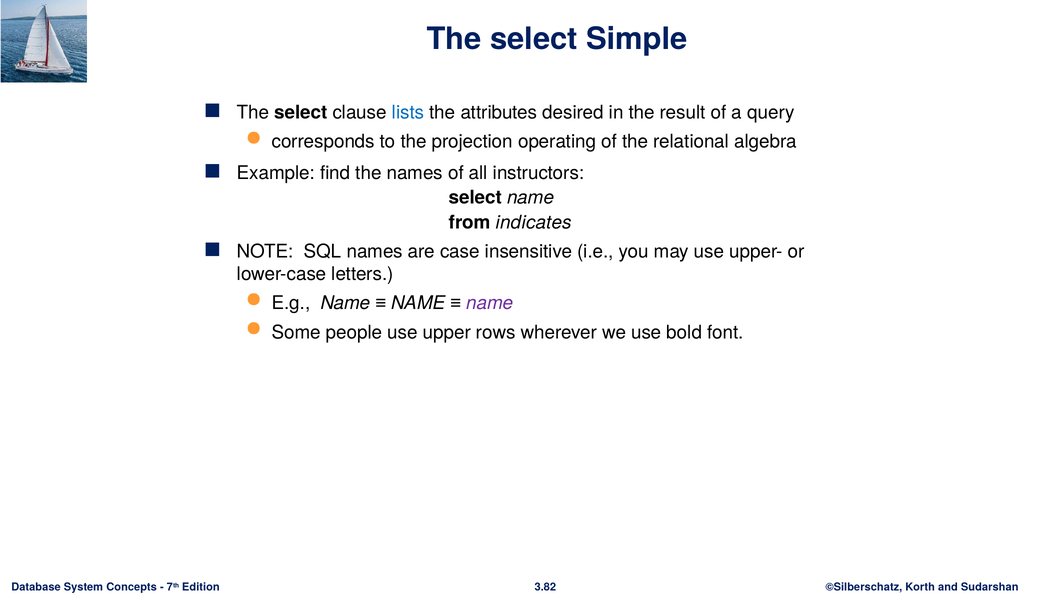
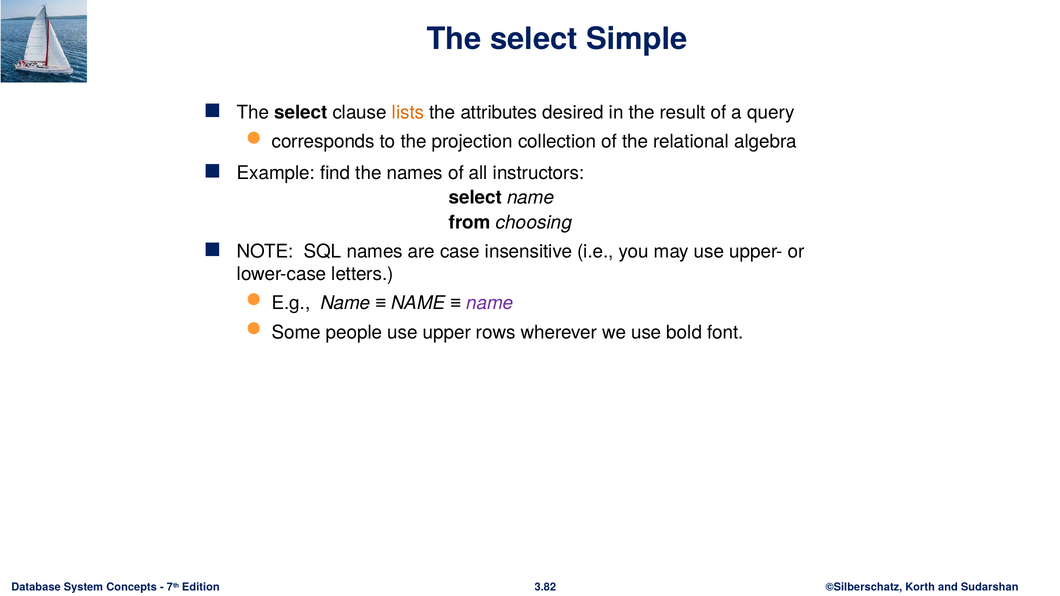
lists colour: blue -> orange
operating: operating -> collection
indicates: indicates -> choosing
